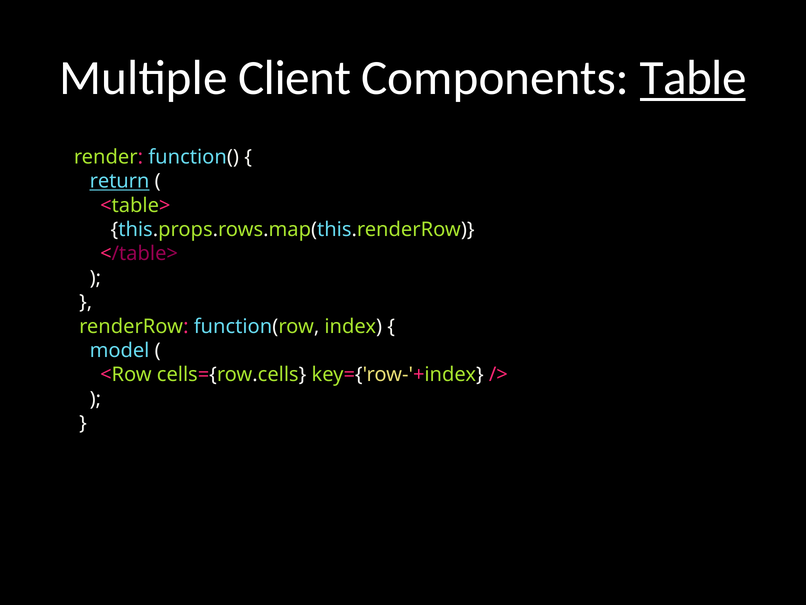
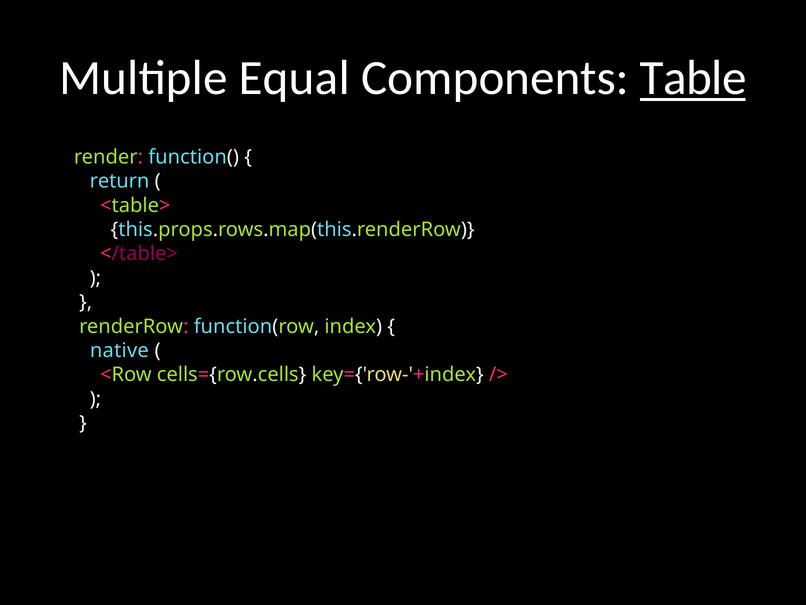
Client: Client -> Equal
return underline: present -> none
model: model -> native
